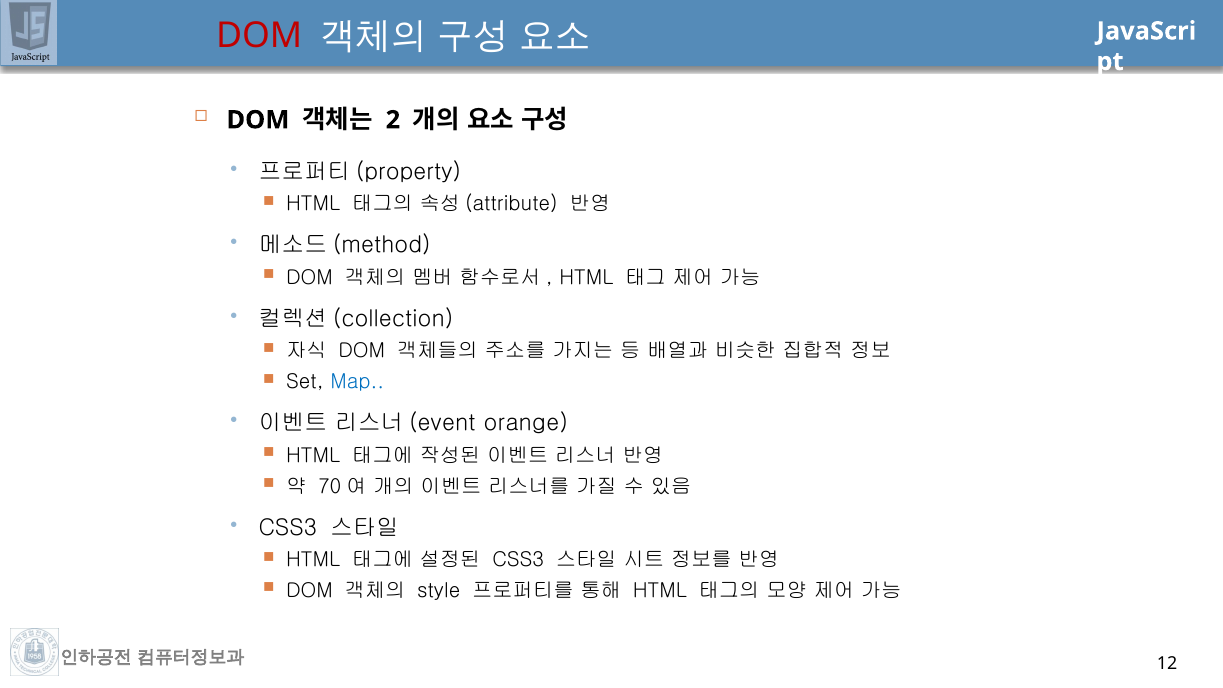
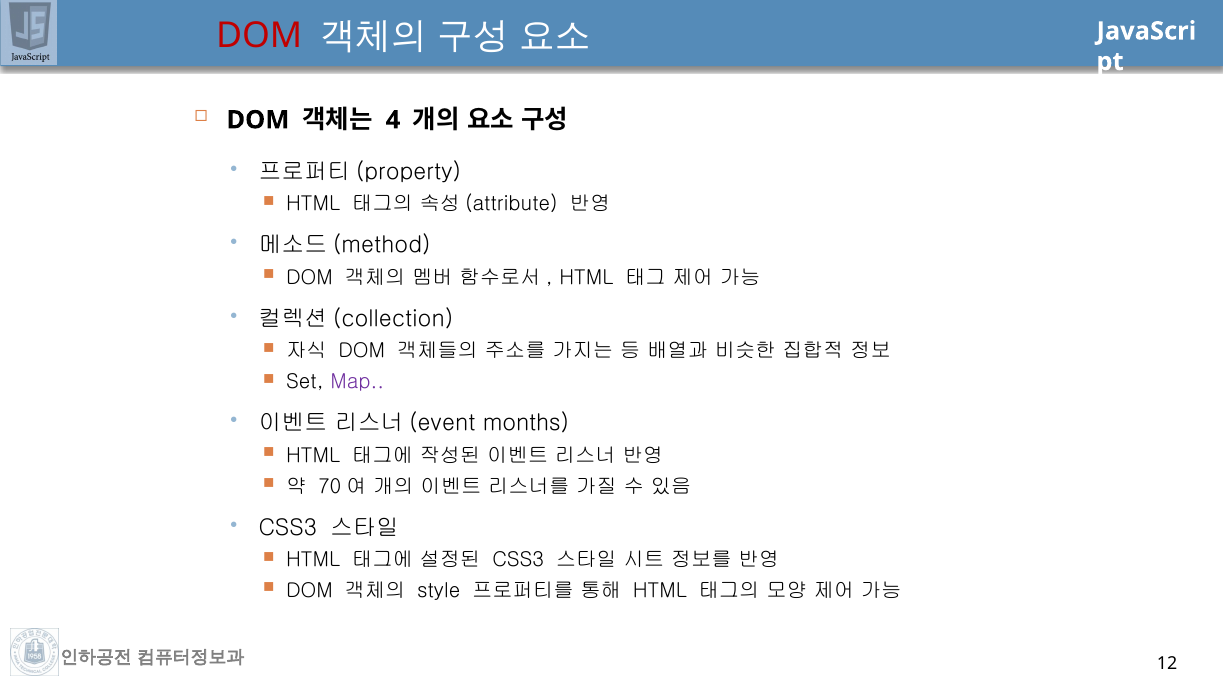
2: 2 -> 4
Map colour: blue -> purple
orange: orange -> months
